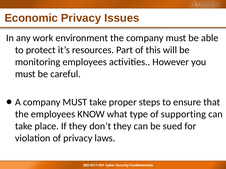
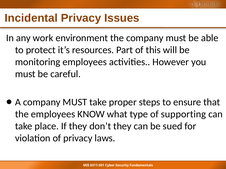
Economic: Economic -> Incidental
